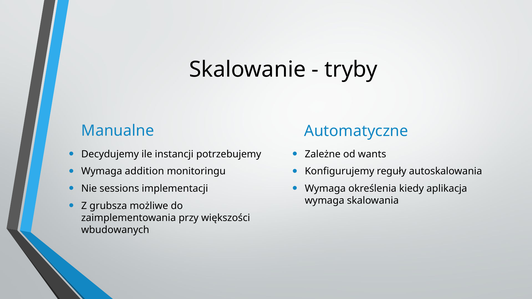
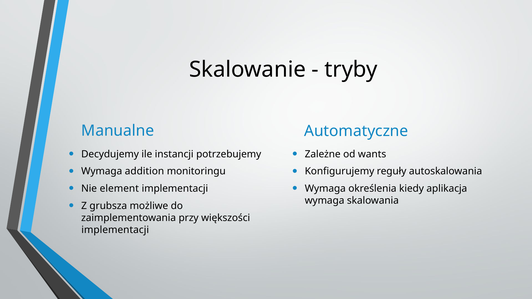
sessions: sessions -> element
wbudowanych at (115, 230): wbudowanych -> implementacji
